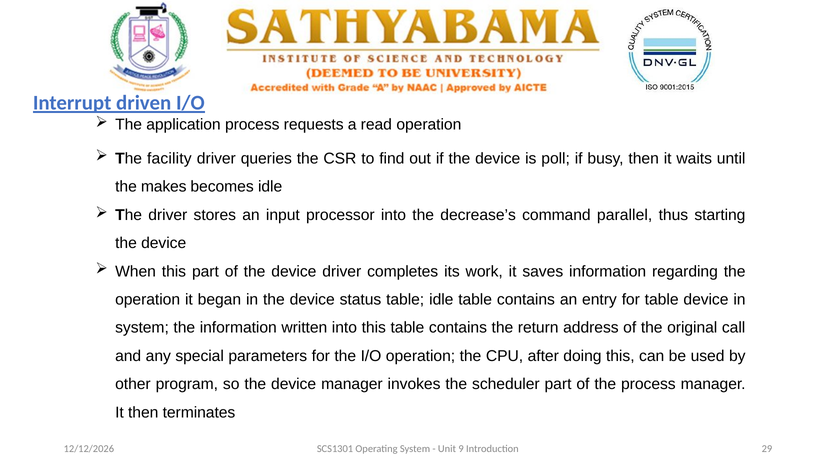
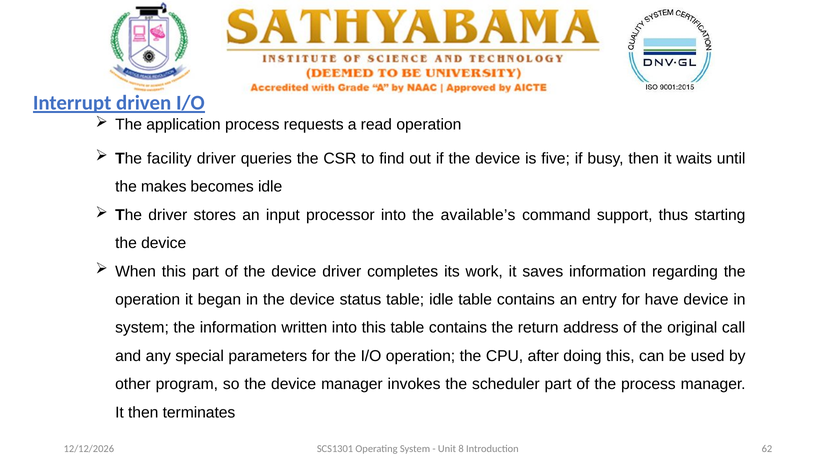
poll: poll -> five
decrease’s: decrease’s -> available’s
parallel: parallel -> support
for table: table -> have
9: 9 -> 8
29: 29 -> 62
